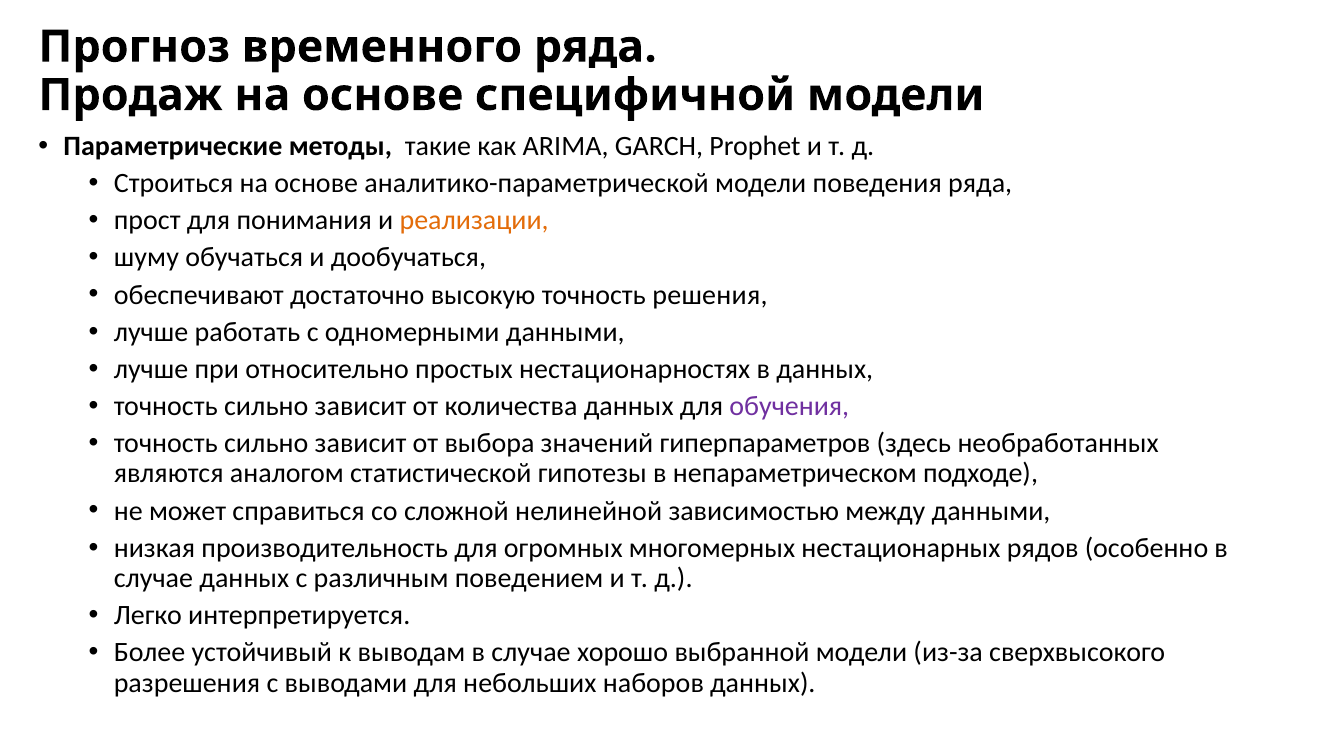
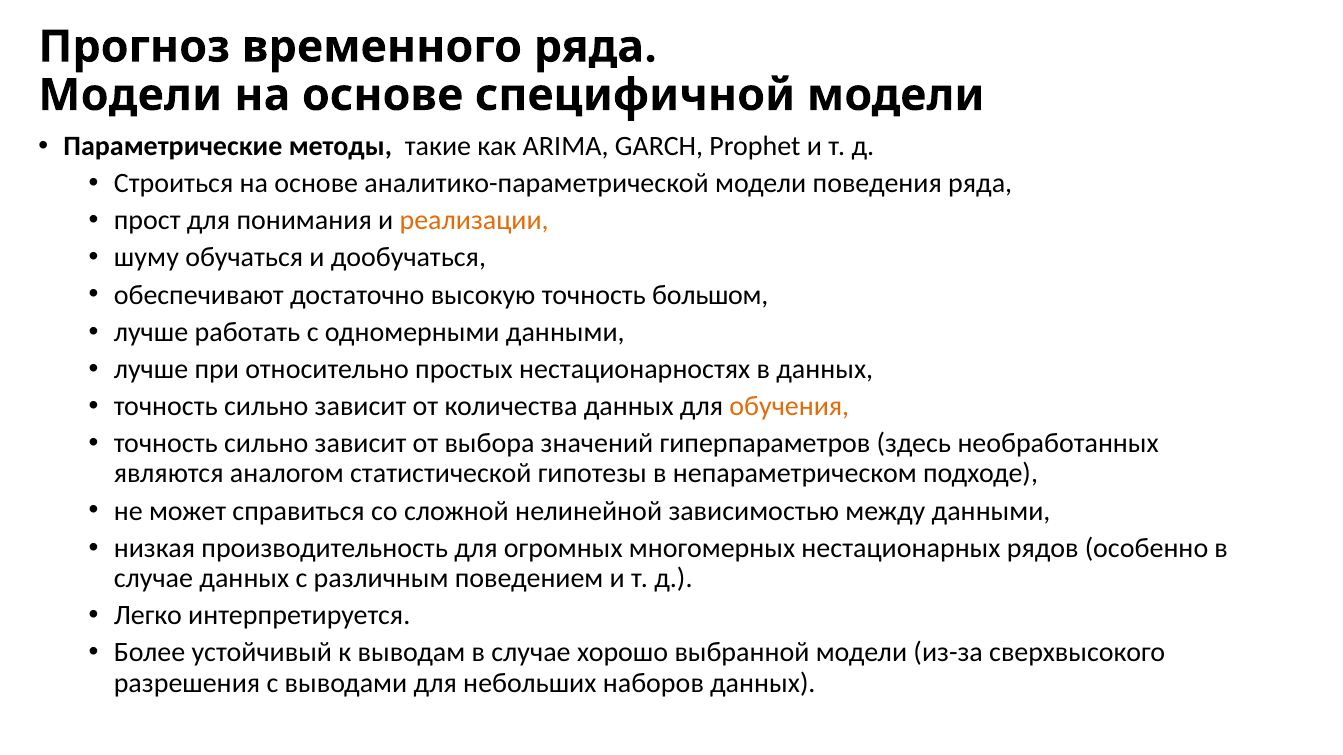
Продаж at (130, 95): Продаж -> Модели
решения: решения -> большом
обучения colour: purple -> orange
